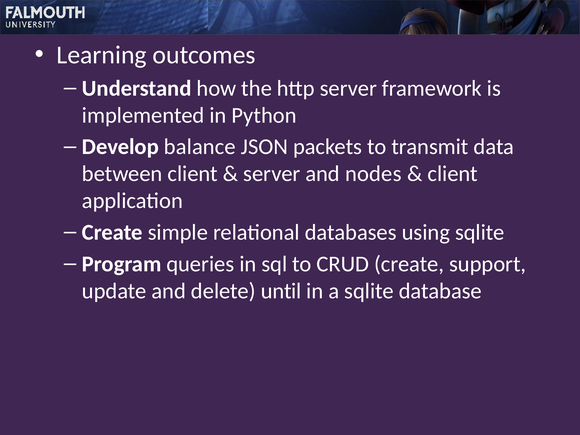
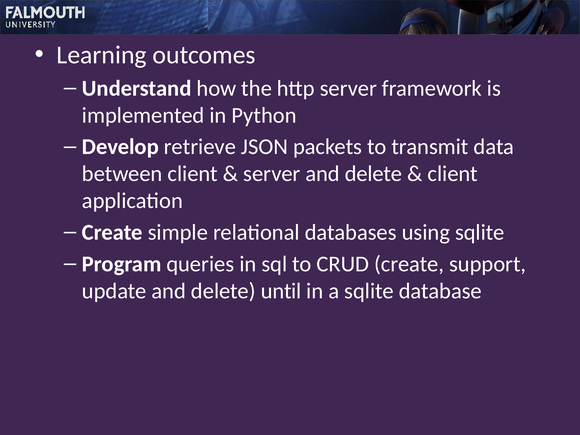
balance: balance -> retrieve
server and nodes: nodes -> delete
